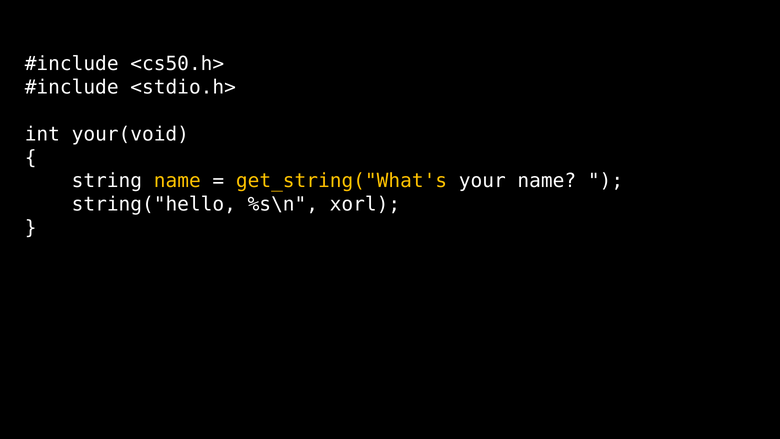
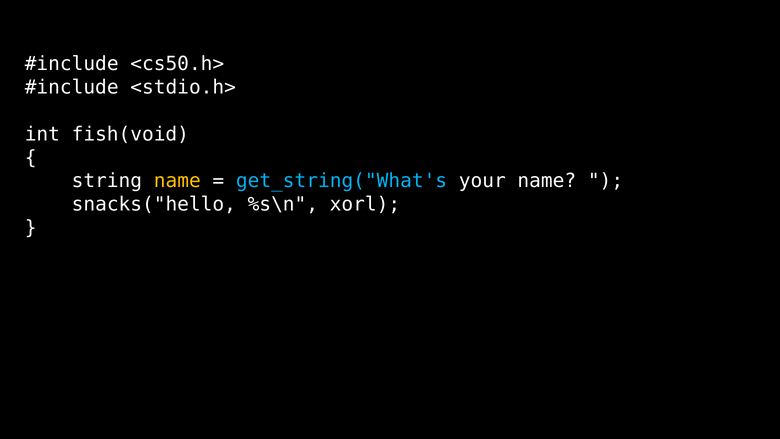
your(void: your(void -> fish(void
get_string("What's colour: yellow -> light blue
string("hello: string("hello -> snacks("hello
